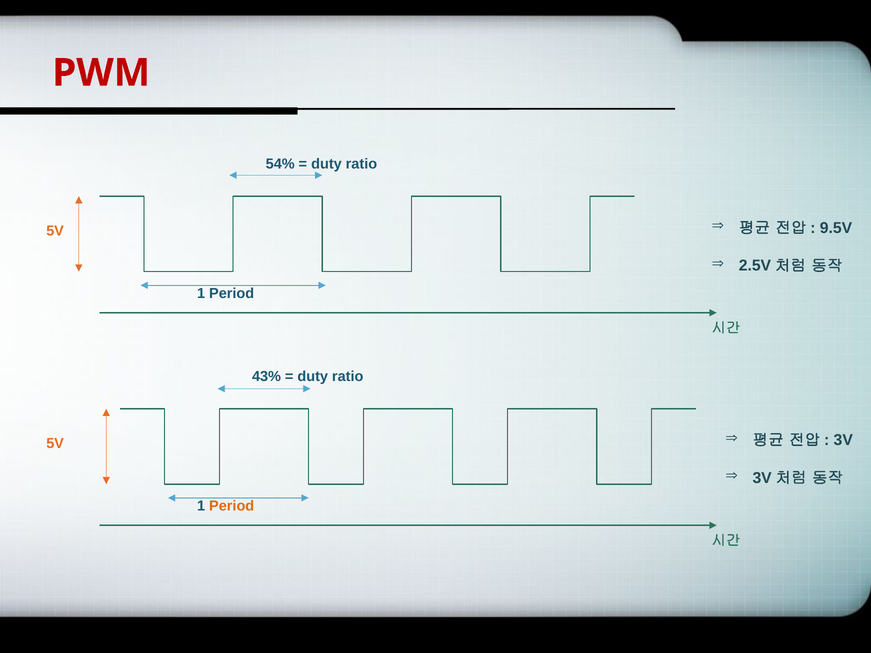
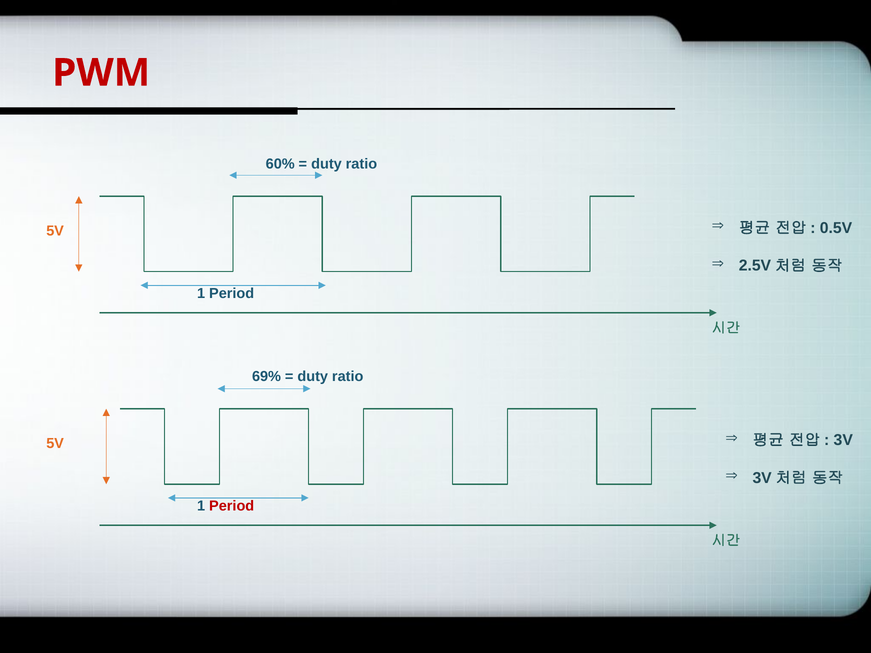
54%: 54% -> 60%
9.5V: 9.5V -> 0.5V
43%: 43% -> 69%
Period at (232, 506) colour: orange -> red
